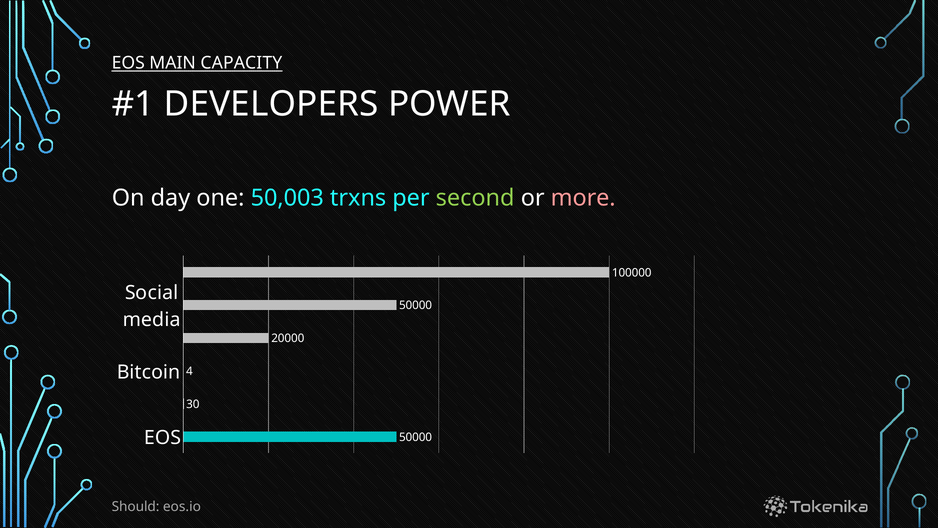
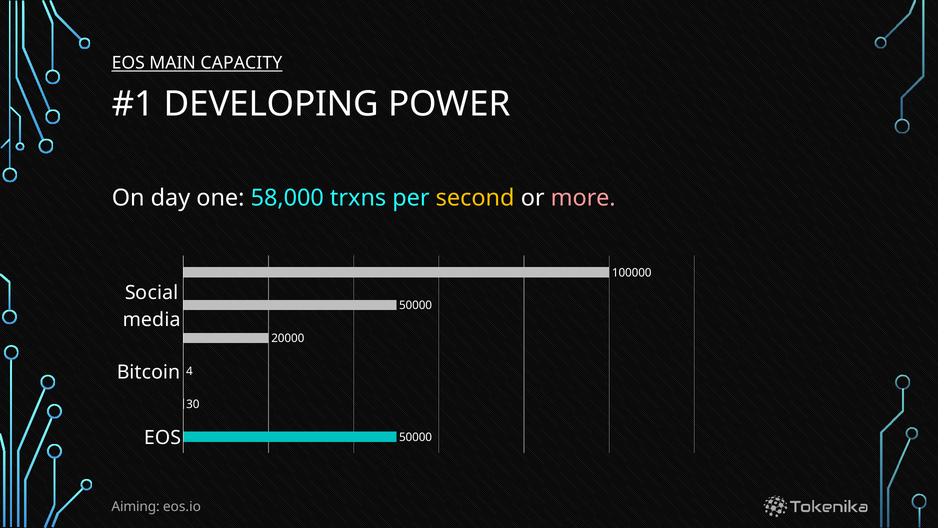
DEVELOPERS: DEVELOPERS -> DEVELOPING
50,003: 50,003 -> 58,000
second colour: light green -> yellow
Should: Should -> Aiming
